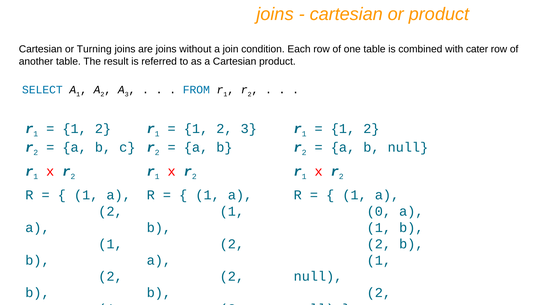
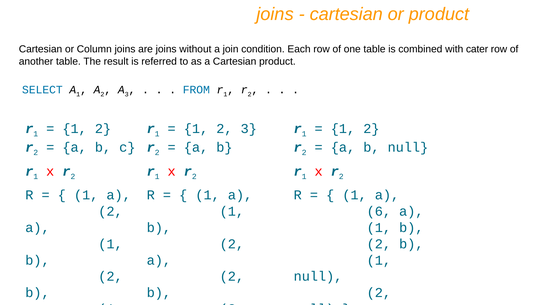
Turning: Turning -> Column
0: 0 -> 6
